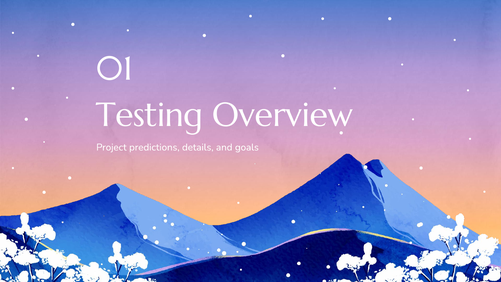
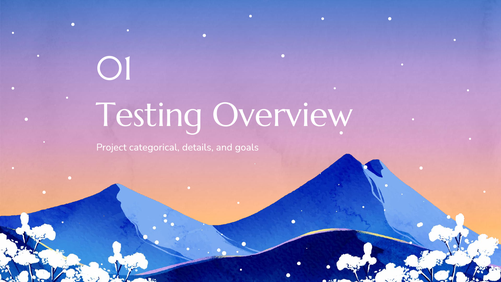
predictions: predictions -> categorical
